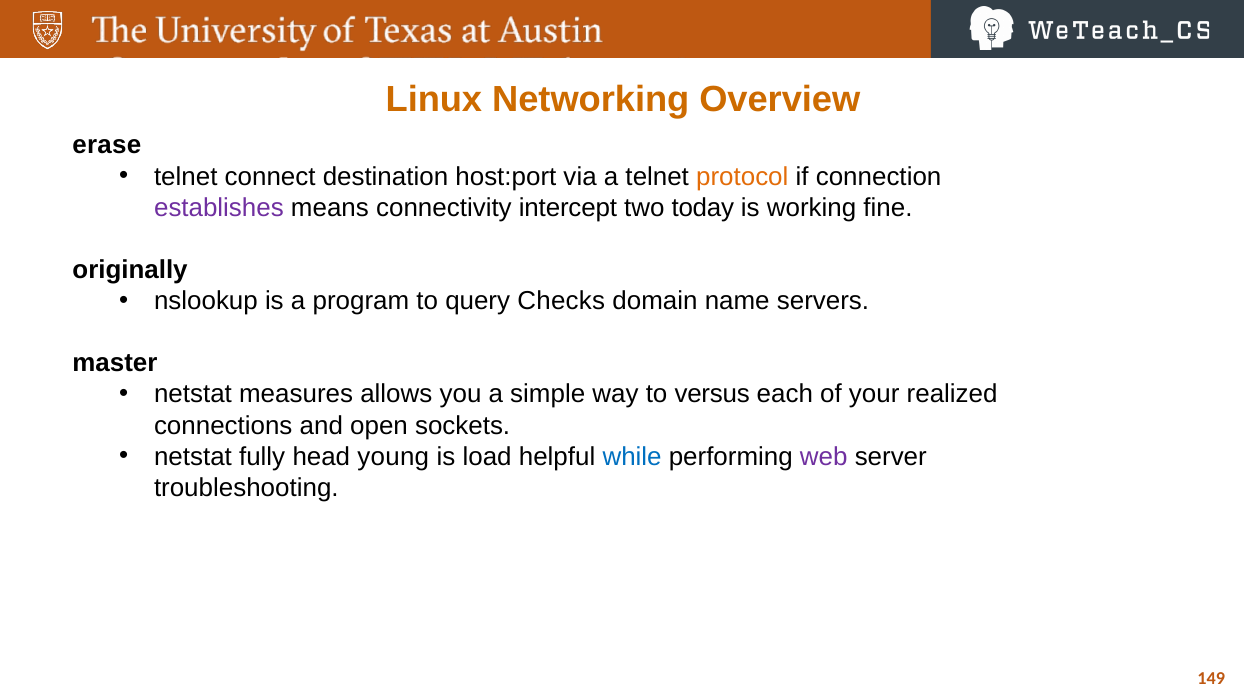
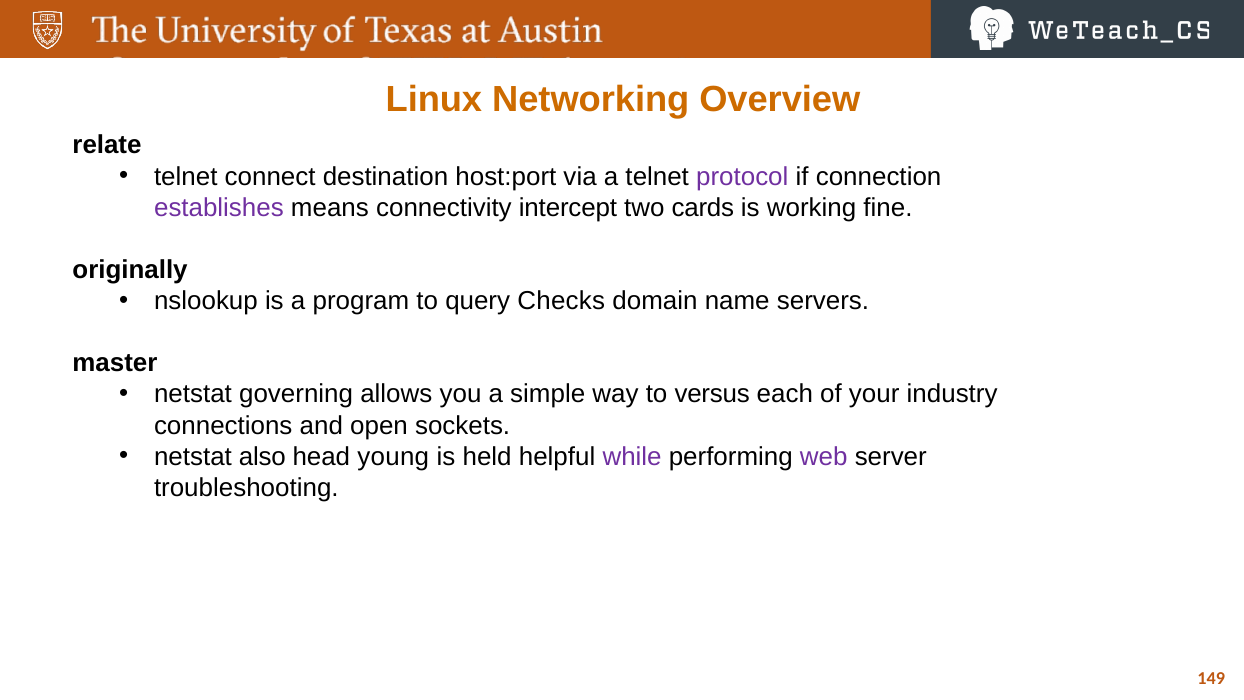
erase: erase -> relate
protocol colour: orange -> purple
today: today -> cards
measures: measures -> governing
realized: realized -> industry
fully: fully -> also
load: load -> held
while colour: blue -> purple
